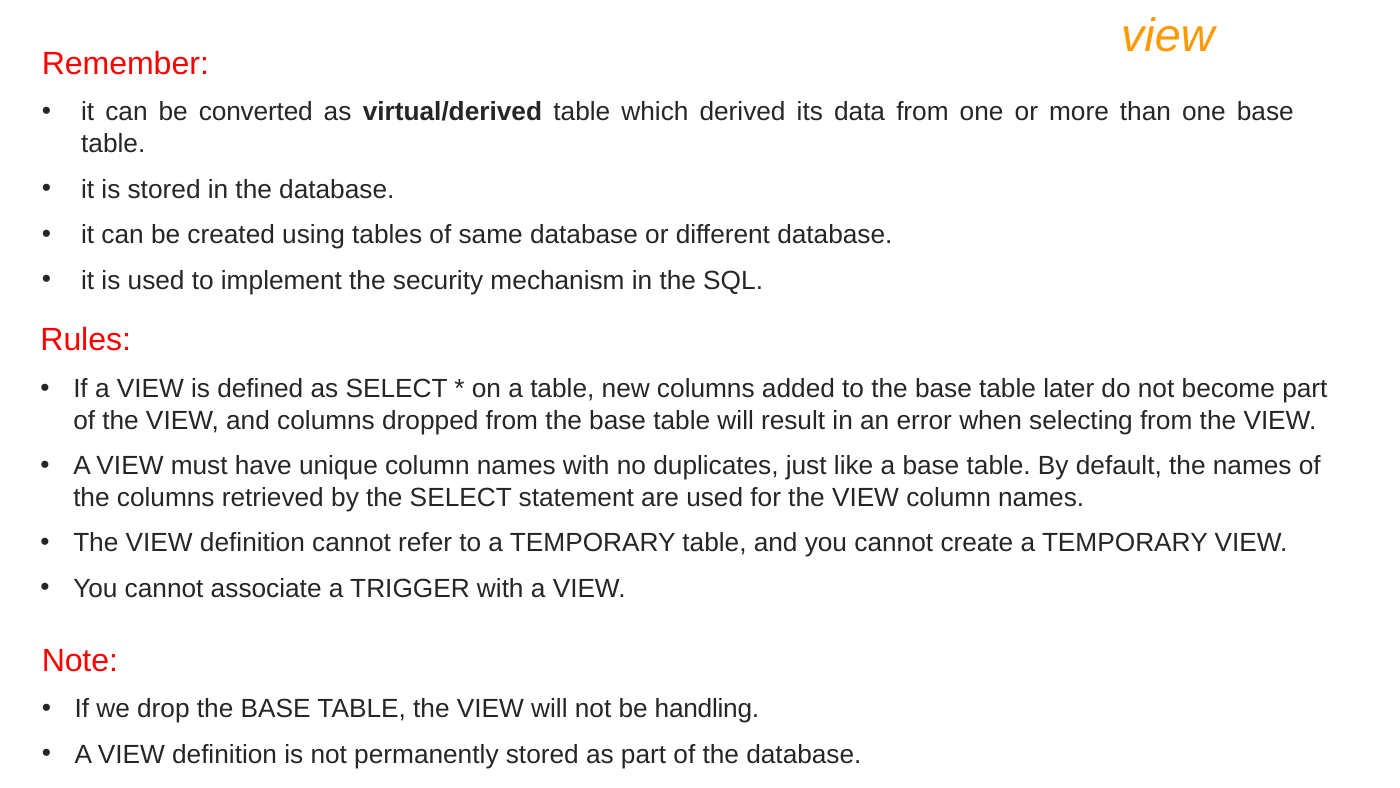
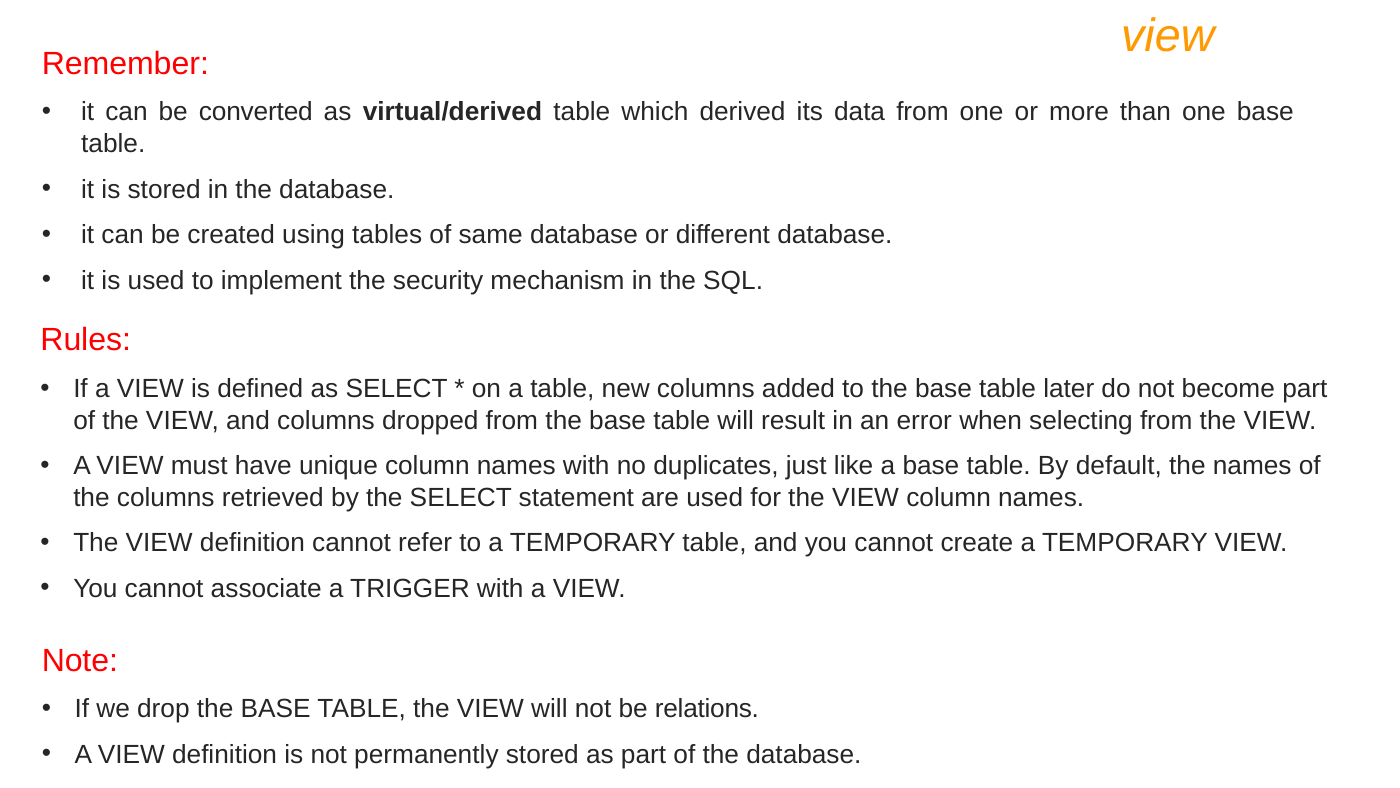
handling: handling -> relations
